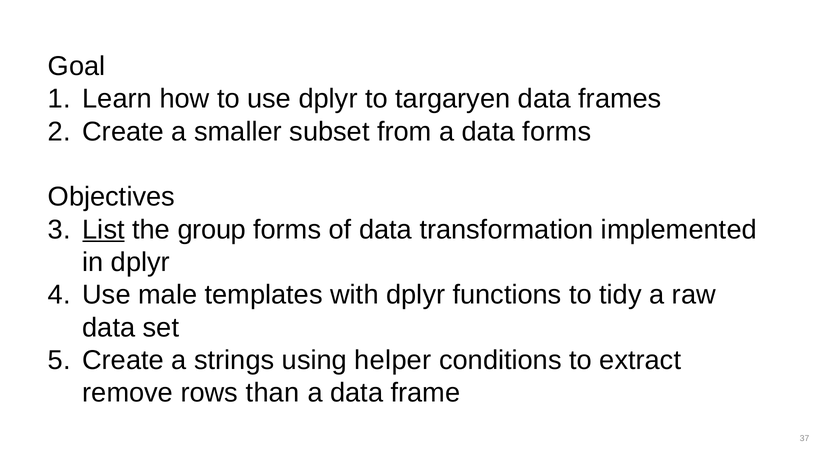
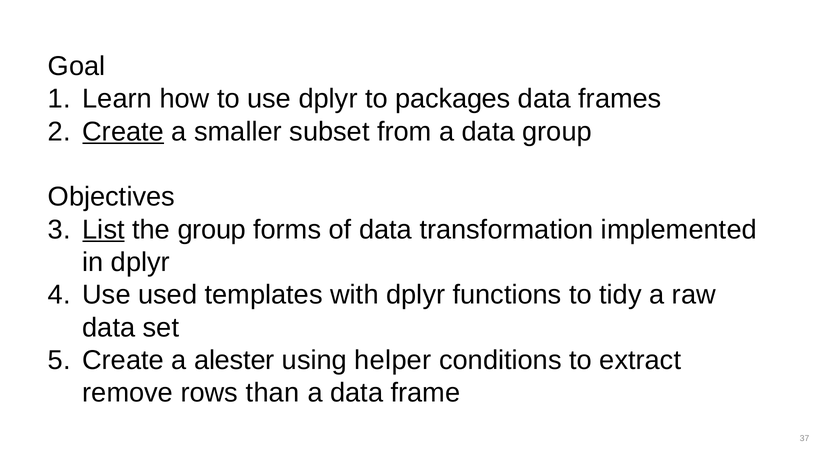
targaryen: targaryen -> packages
Create at (123, 132) underline: none -> present
data forms: forms -> group
male: male -> used
strings: strings -> alester
